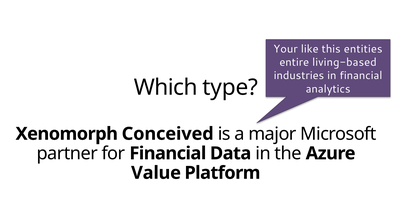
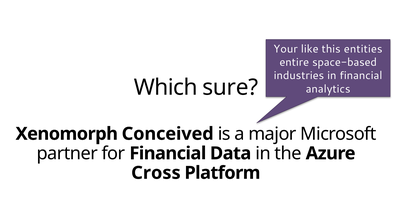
living-based: living-based -> space-based
type: type -> sure
Value: Value -> Cross
